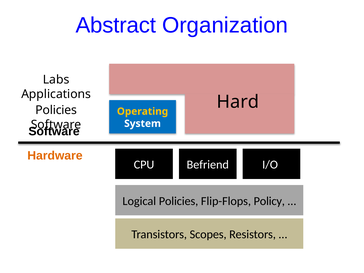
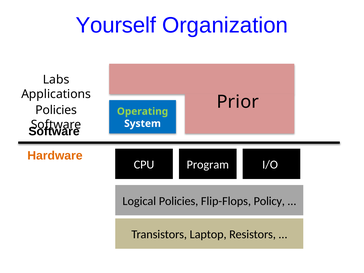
Abstract: Abstract -> Yourself
Hard: Hard -> Prior
Operating colour: yellow -> light green
Befriend: Befriend -> Program
Scopes: Scopes -> Laptop
